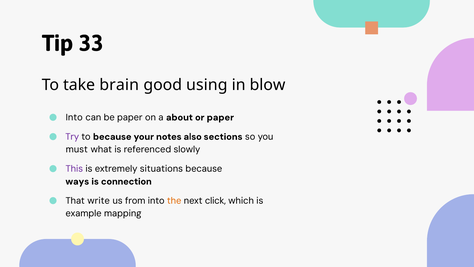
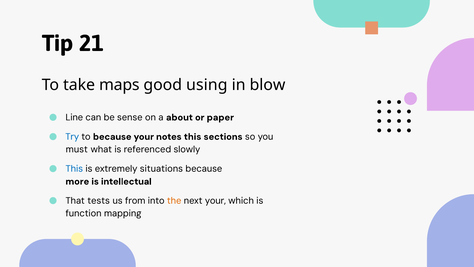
33: 33 -> 21
brain: brain -> maps
Into at (74, 117): Into -> Line
be paper: paper -> sense
Try colour: purple -> blue
notes also: also -> this
This at (74, 169) colour: purple -> blue
ways: ways -> more
connection: connection -> intellectual
write: write -> tests
next click: click -> your
example: example -> function
